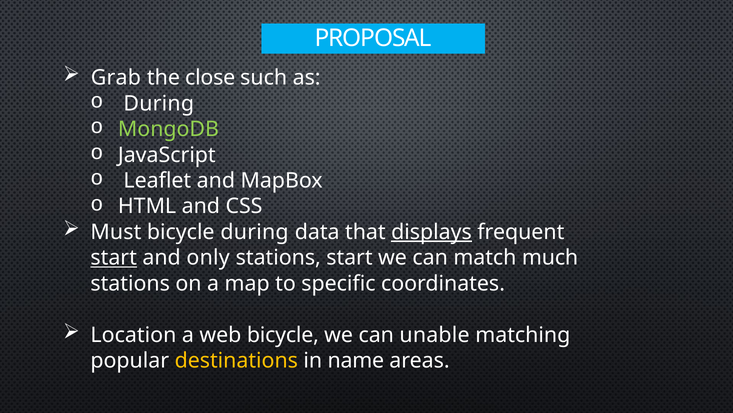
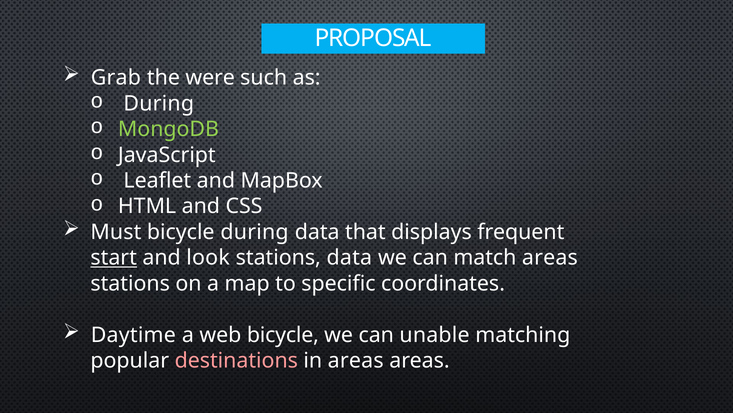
close: close -> were
displays underline: present -> none
only: only -> look
stations start: start -> data
match much: much -> areas
Location: Location -> Daytime
destinations colour: yellow -> pink
in name: name -> areas
